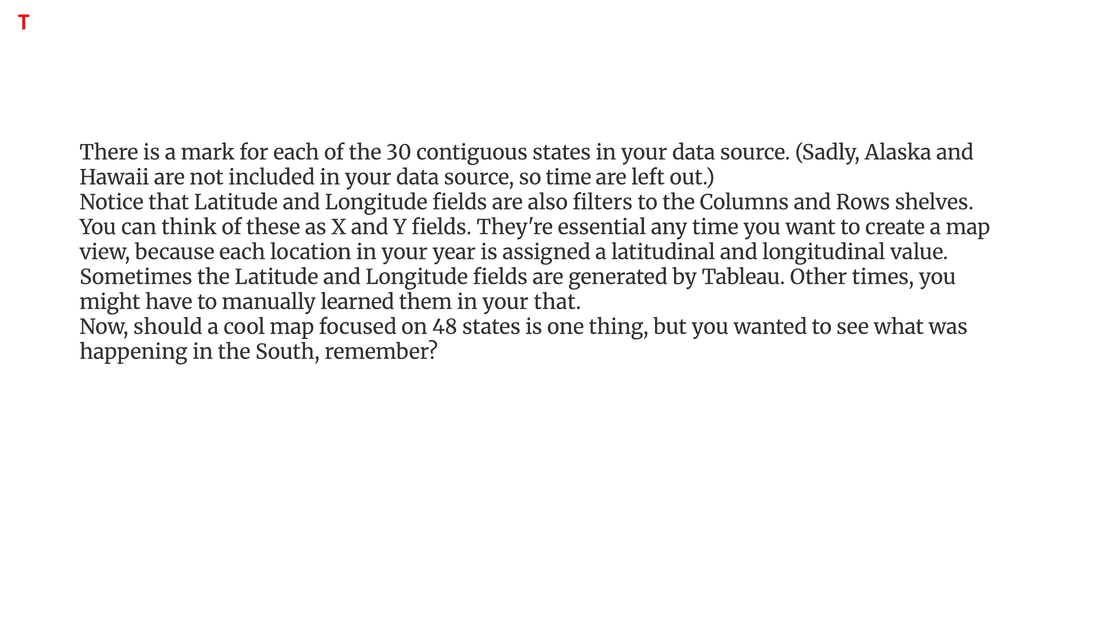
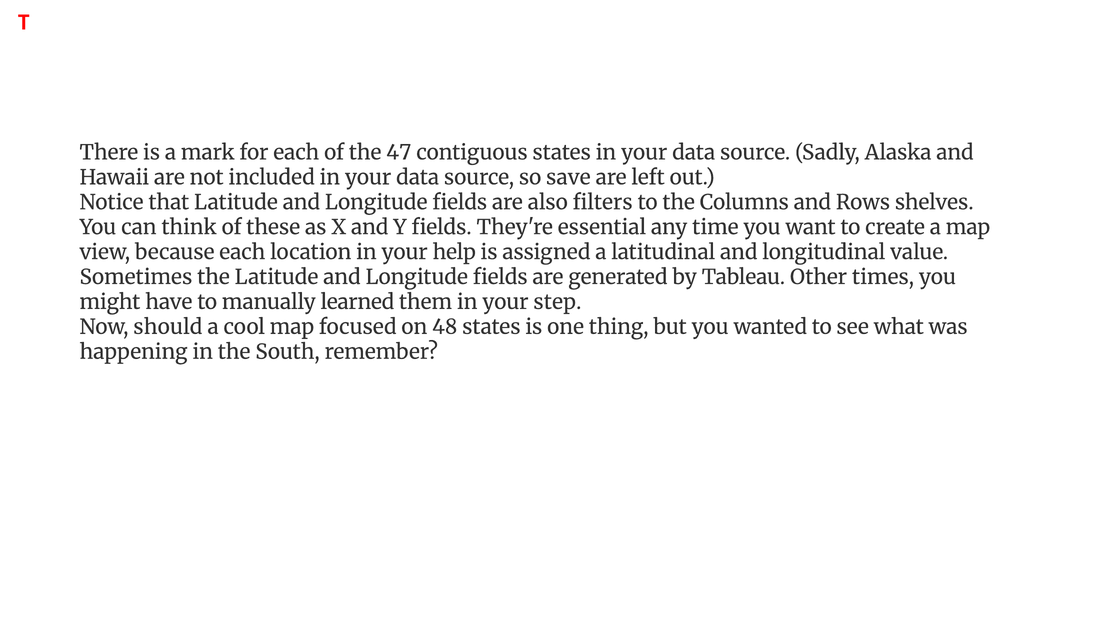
30: 30 -> 47
so time: time -> save
year: year -> help
your that: that -> step
